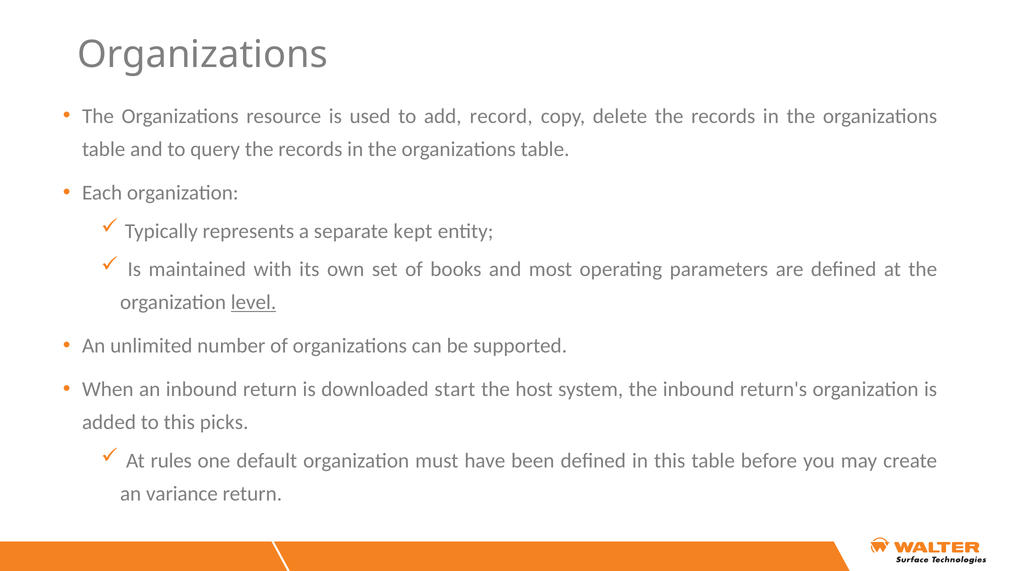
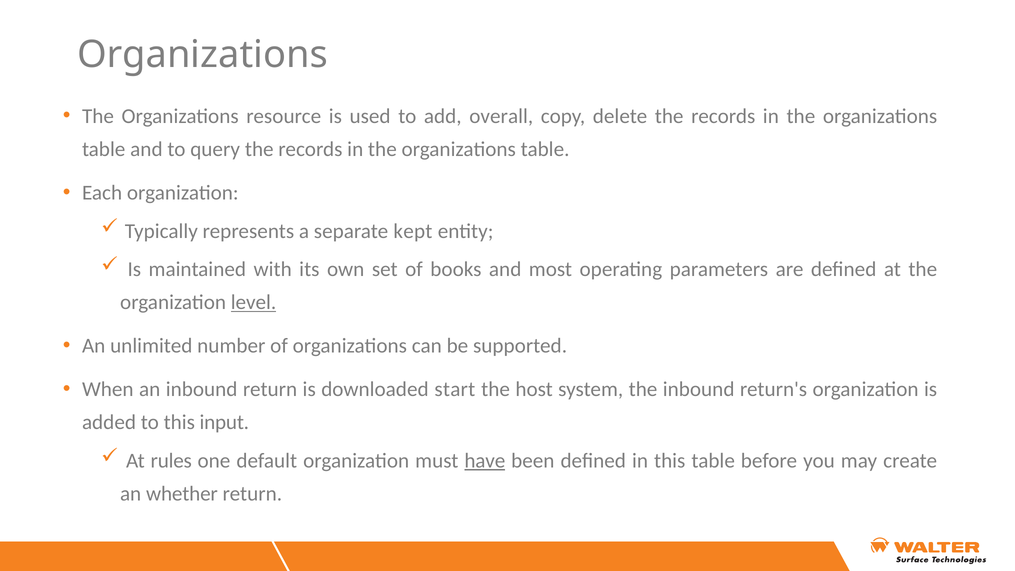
record: record -> overall
picks: picks -> input
have underline: none -> present
variance: variance -> whether
